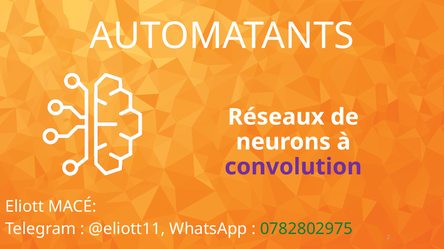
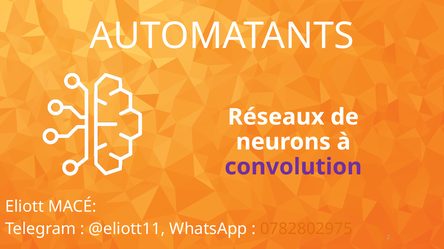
0782802975 colour: green -> orange
